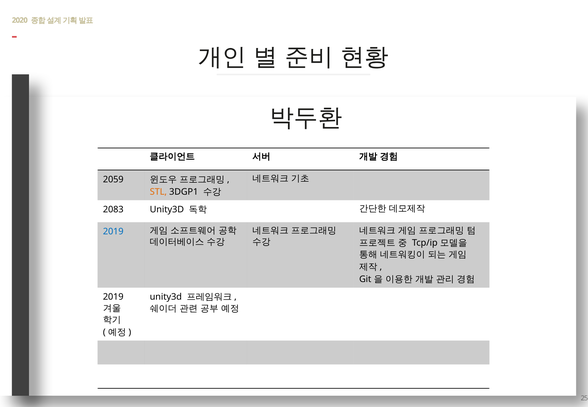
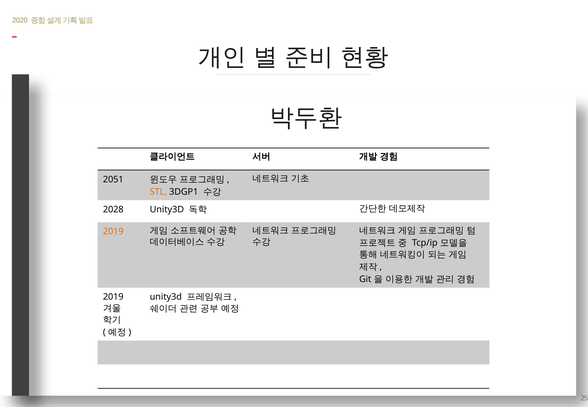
2059: 2059 -> 2051
2083: 2083 -> 2028
2019 at (113, 232) colour: blue -> orange
